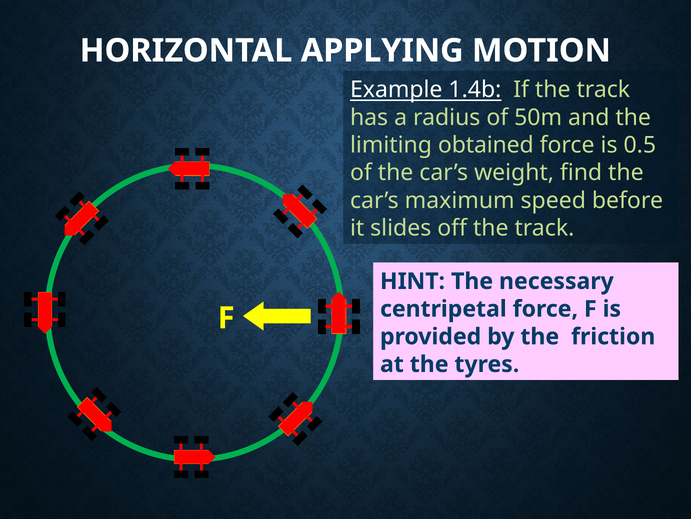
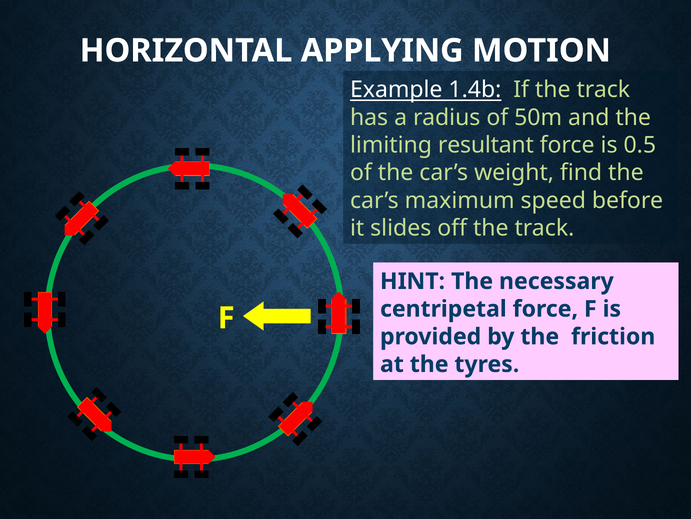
obtained: obtained -> resultant
